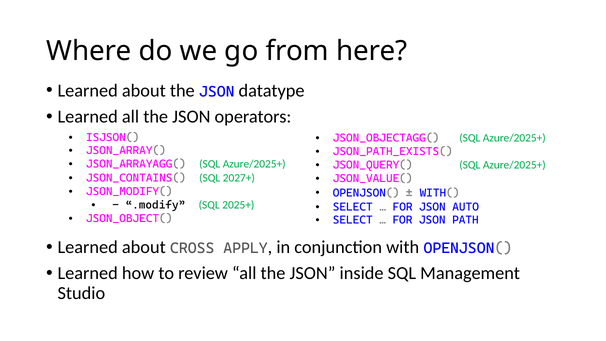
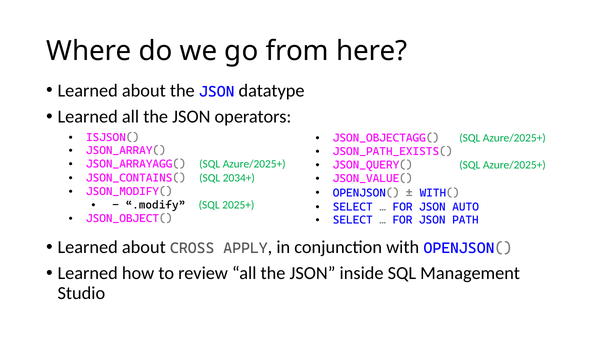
2027+: 2027+ -> 2034+
